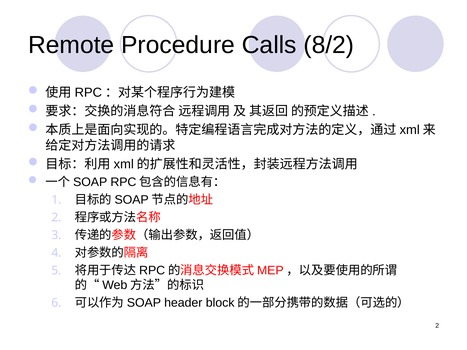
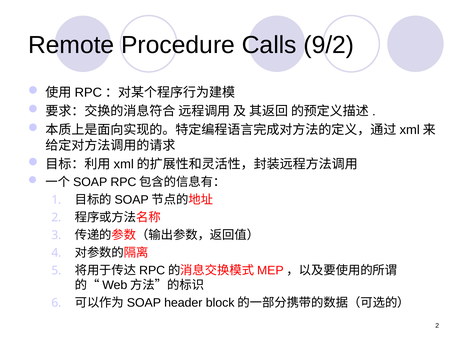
8/2: 8/2 -> 9/2
